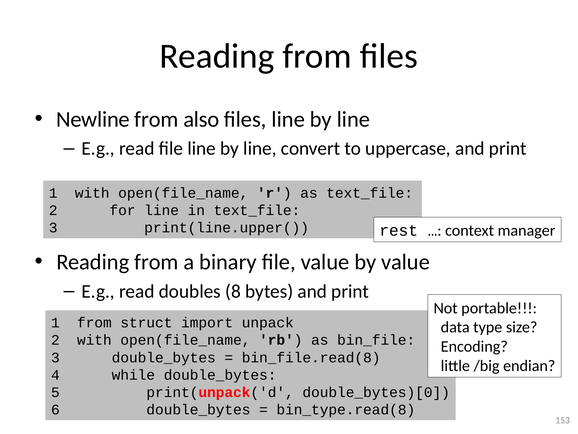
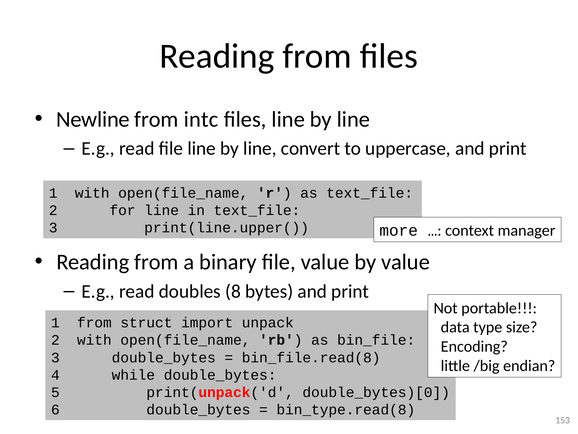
also: also -> intc
rest: rest -> more
